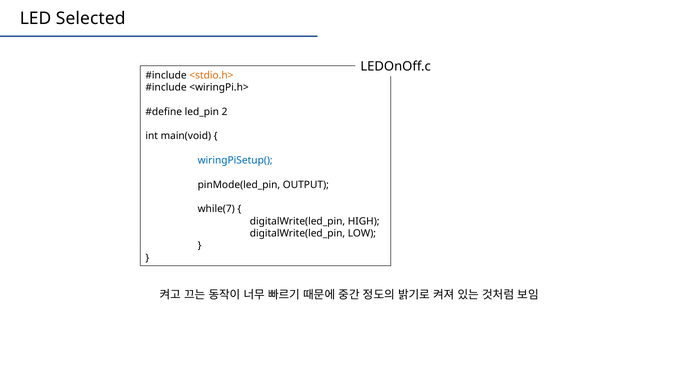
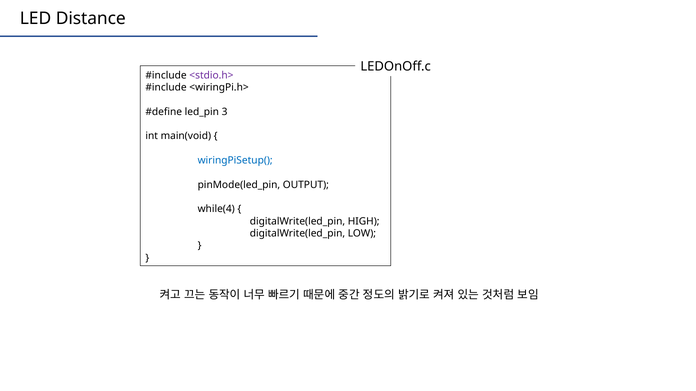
Selected: Selected -> Distance
<stdio.h> colour: orange -> purple
2: 2 -> 3
while(7: while(7 -> while(4
